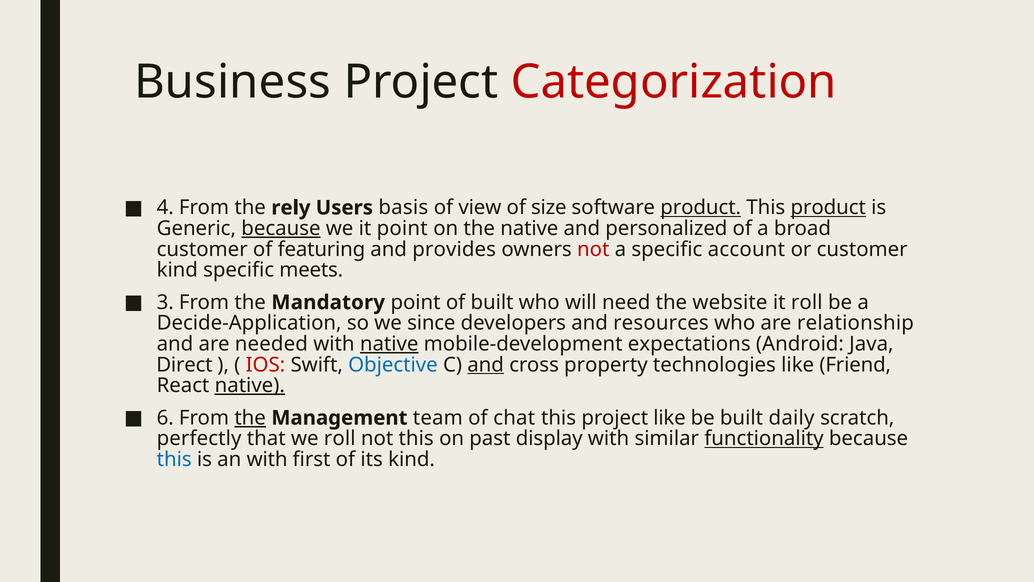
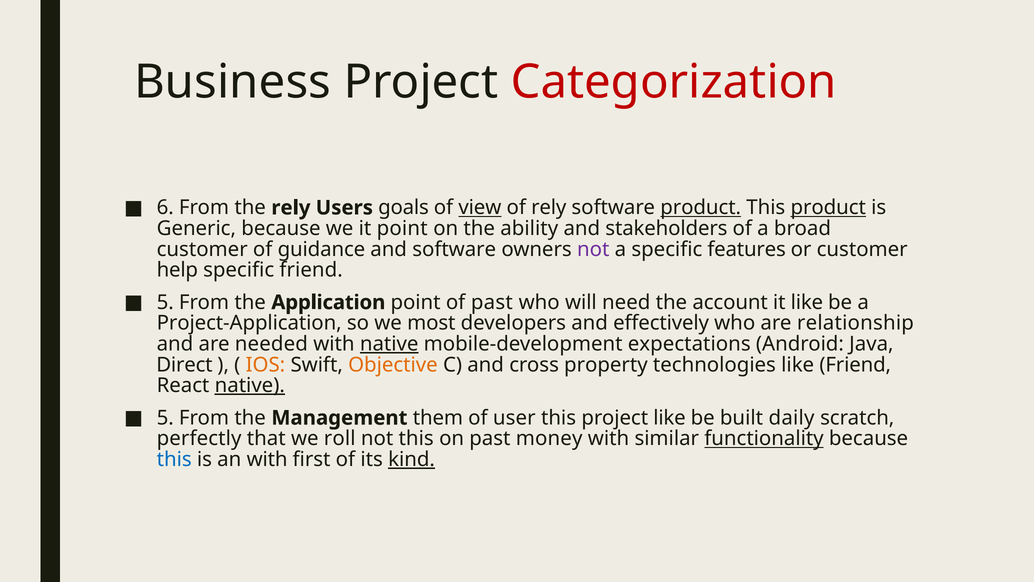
4: 4 -> 6
basis: basis -> goals
view underline: none -> present
of size: size -> rely
because at (281, 228) underline: present -> none
the native: native -> ability
personalized: personalized -> stakeholders
featuring: featuring -> guidance
and provides: provides -> software
not at (593, 249) colour: red -> purple
account: account -> features
kind at (177, 270): kind -> help
specific meets: meets -> friend
3 at (165, 302): 3 -> 5
Mandatory: Mandatory -> Application
of built: built -> past
website: website -> account
it roll: roll -> like
Decide-Application: Decide-Application -> Project-Application
since: since -> most
resources: resources -> effectively
IOS colour: red -> orange
Objective colour: blue -> orange
and at (486, 365) underline: present -> none
6 at (165, 418): 6 -> 5
the at (250, 418) underline: present -> none
team: team -> them
chat: chat -> user
display: display -> money
kind at (412, 459) underline: none -> present
